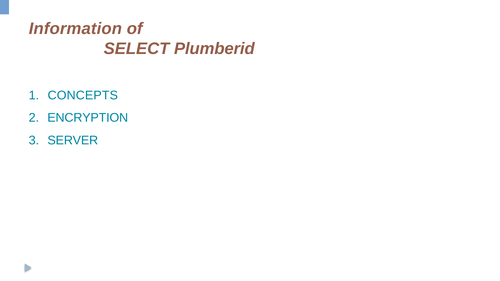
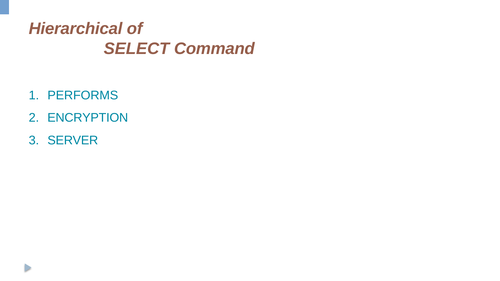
Information: Information -> Hierarchical
Plumberid: Plumberid -> Command
CONCEPTS: CONCEPTS -> PERFORMS
